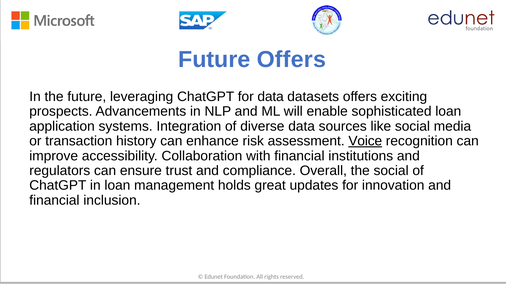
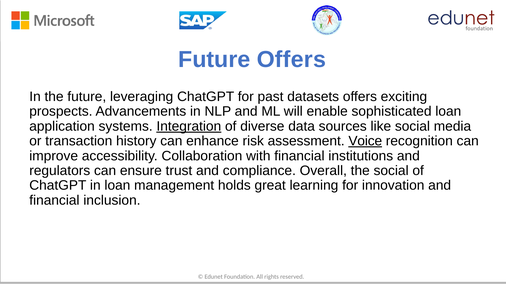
for data: data -> past
Integration underline: none -> present
updates: updates -> learning
